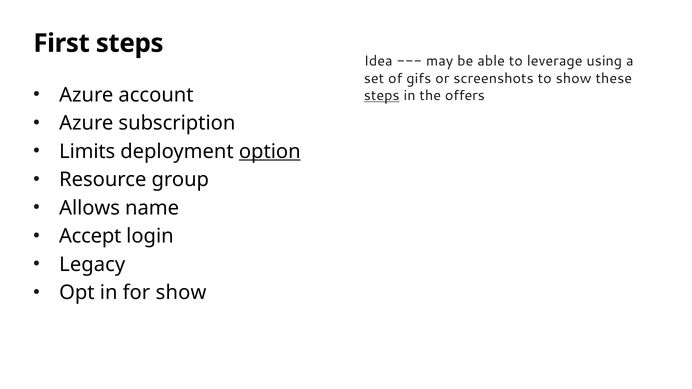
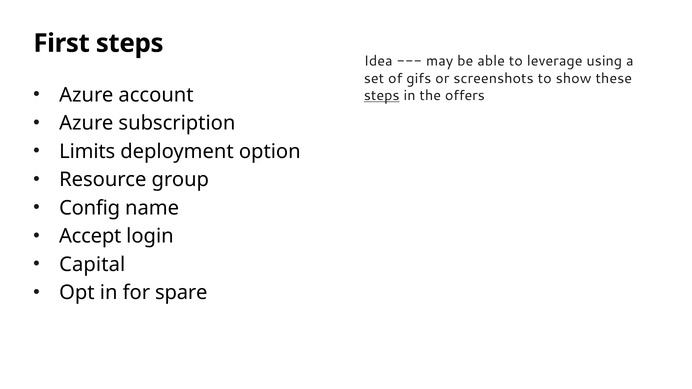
option underline: present -> none
Allows: Allows -> Config
Legacy: Legacy -> Capital
for show: show -> spare
